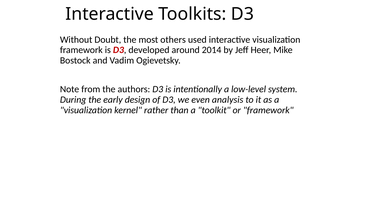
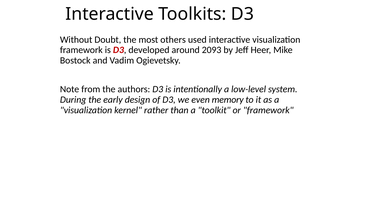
2014: 2014 -> 2093
analysis: analysis -> memory
